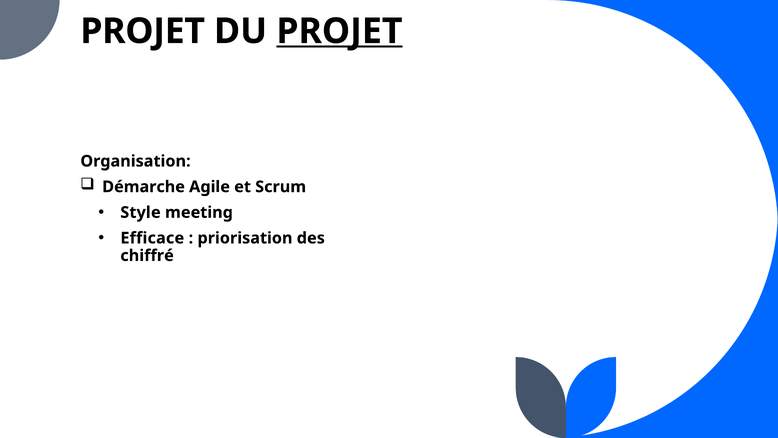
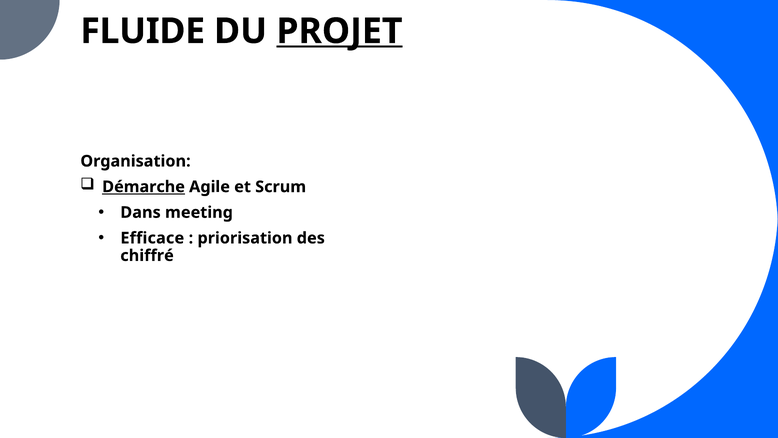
PROJET at (143, 31): PROJET -> FLUIDE
Démarche underline: none -> present
Style: Style -> Dans
